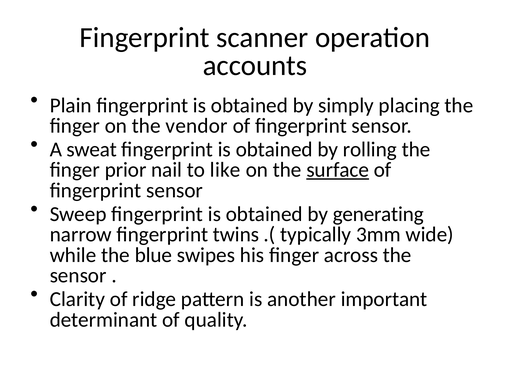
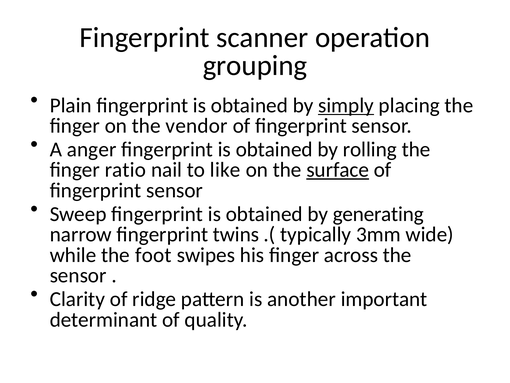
accounts: accounts -> grouping
simply underline: none -> present
sweat: sweat -> anger
prior: prior -> ratio
blue: blue -> foot
